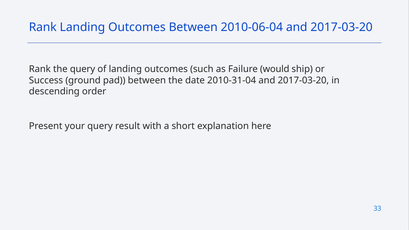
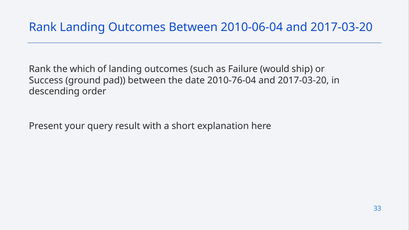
the query: query -> which
2010-31-04: 2010-31-04 -> 2010-76-04
